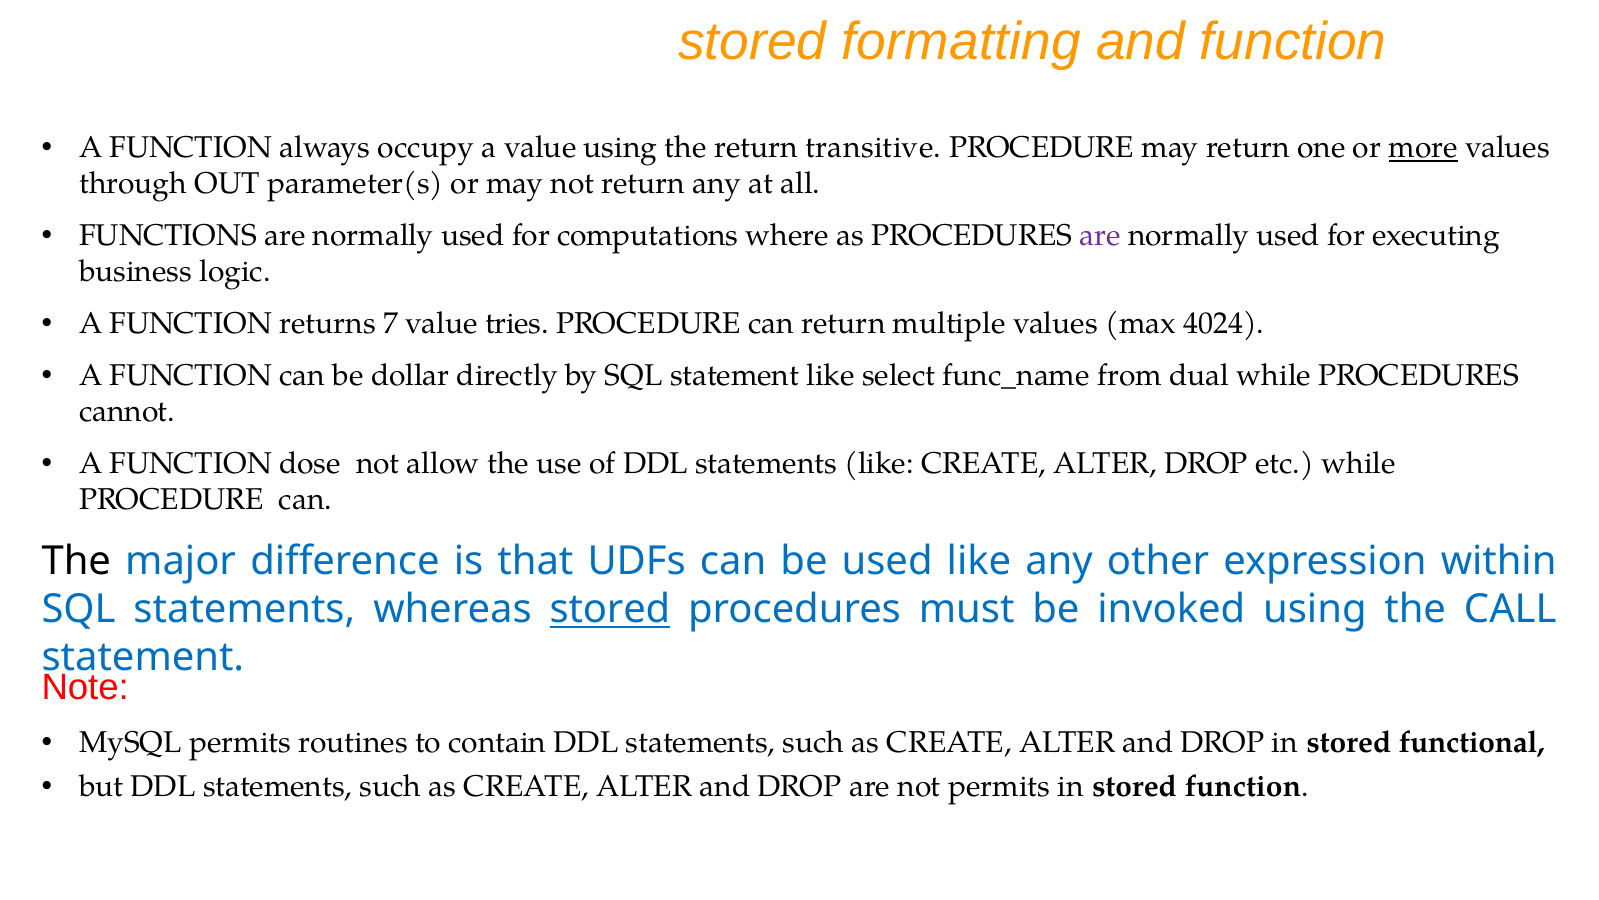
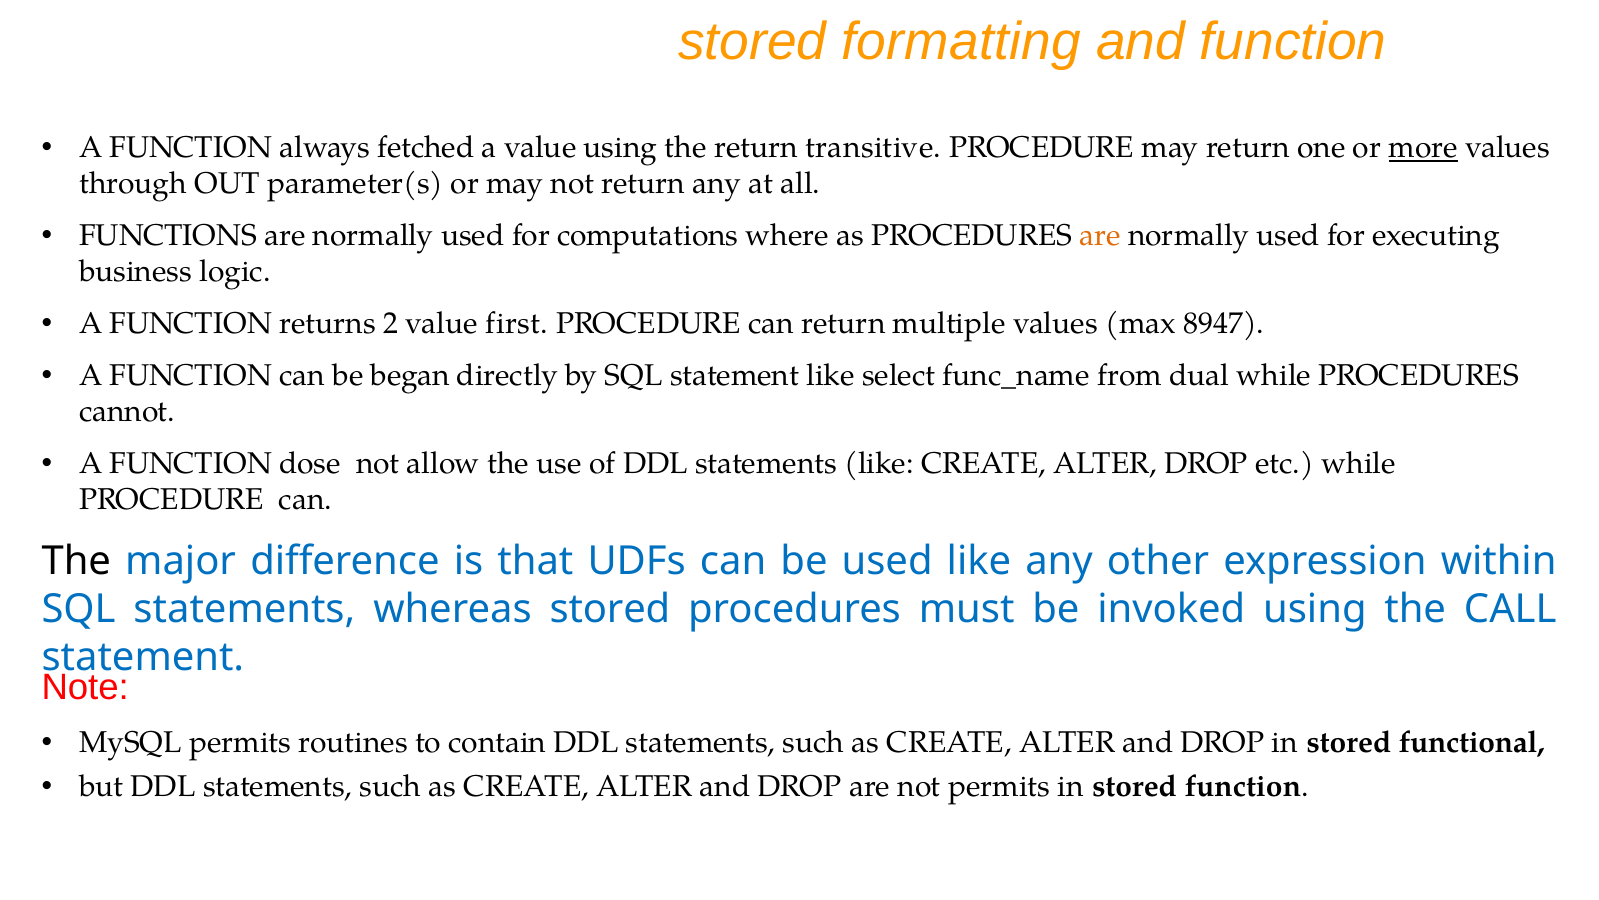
occupy: occupy -> fetched
are at (1100, 236) colour: purple -> orange
7: 7 -> 2
tries: tries -> first
4024: 4024 -> 8947
dollar: dollar -> began
stored at (610, 609) underline: present -> none
